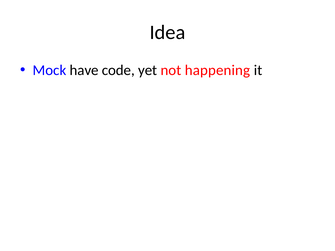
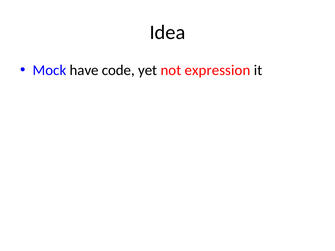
happening: happening -> expression
